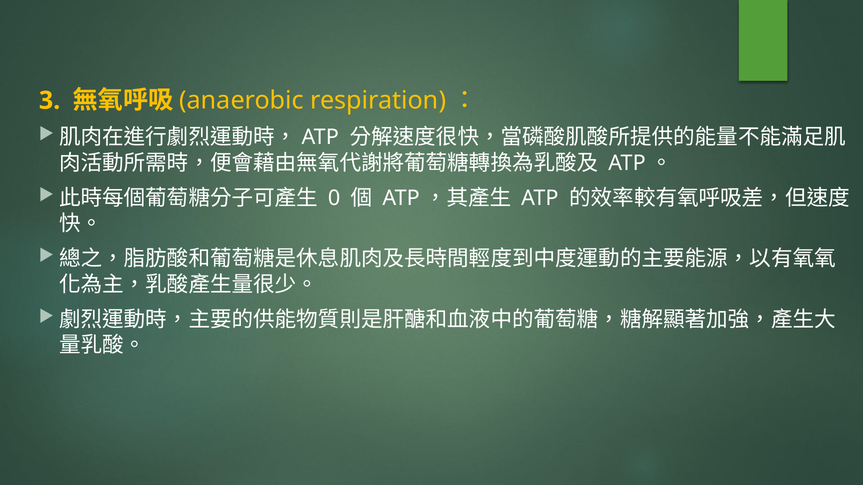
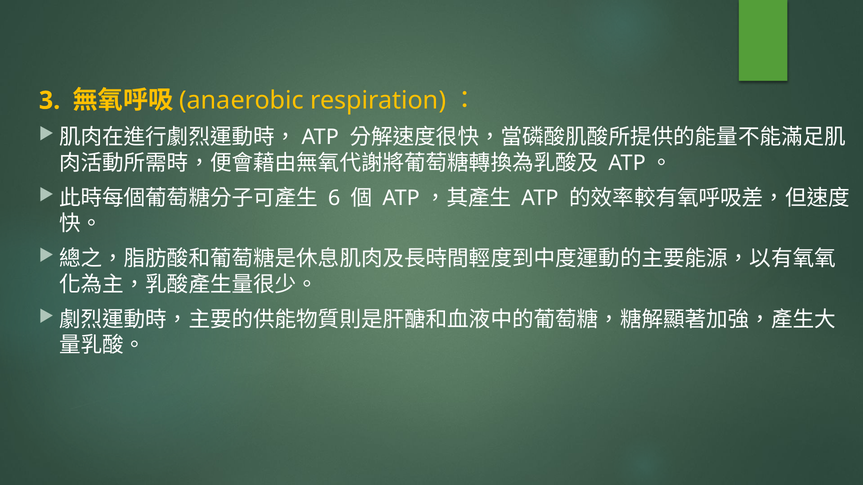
0: 0 -> 6
